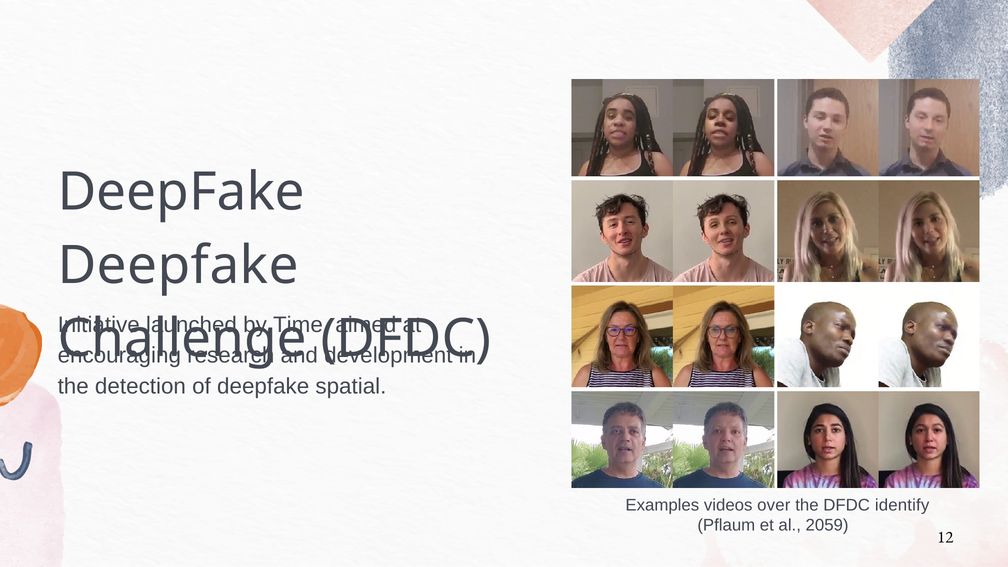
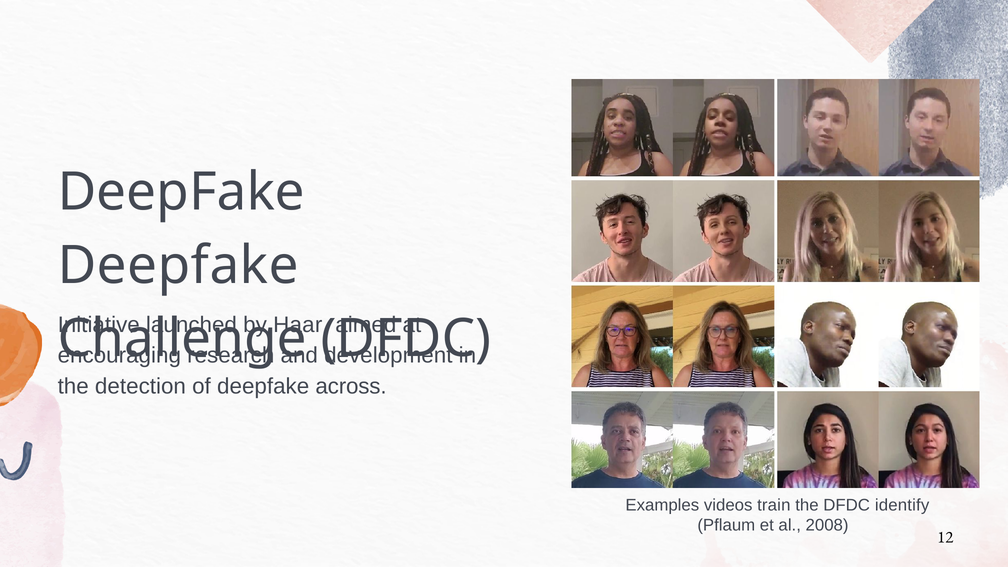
Time: Time -> Haar
spatial: spatial -> across
over: over -> train
2059: 2059 -> 2008
